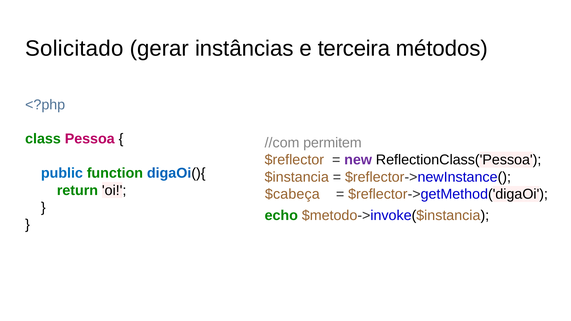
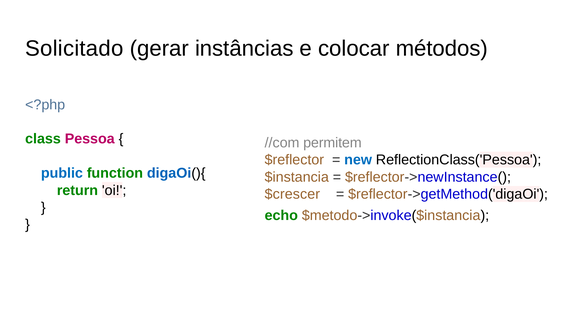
terceira: terceira -> colocar
new colour: purple -> blue
$cabeça: $cabeça -> $crescer
